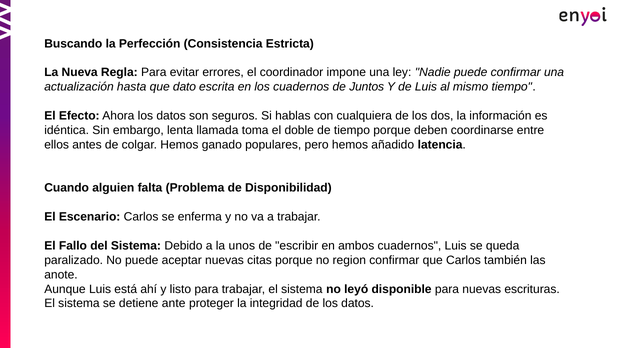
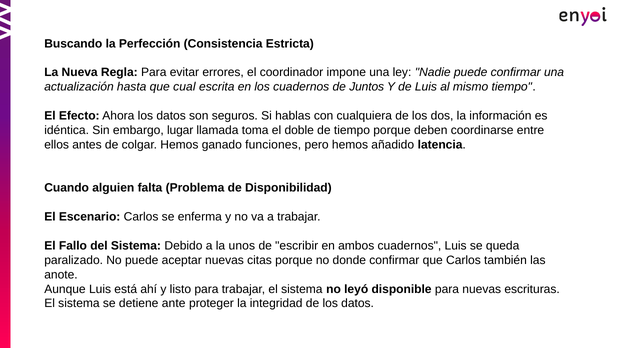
dato: dato -> cual
lenta: lenta -> lugar
populares: populares -> funciones
region: region -> donde
